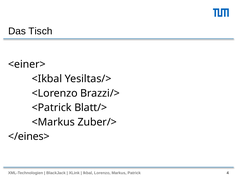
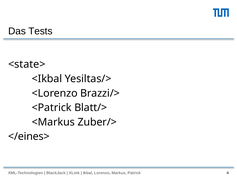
Tisch: Tisch -> Tests
<einer>: <einer> -> <state>
